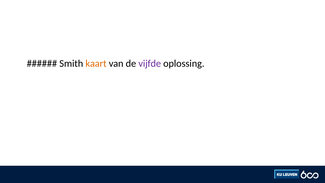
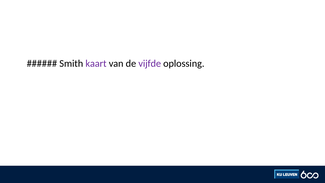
kaart colour: orange -> purple
